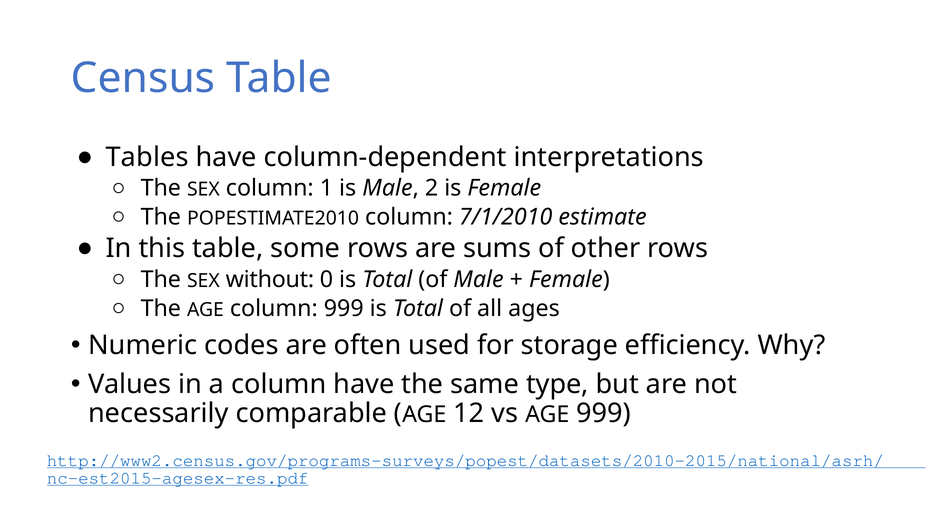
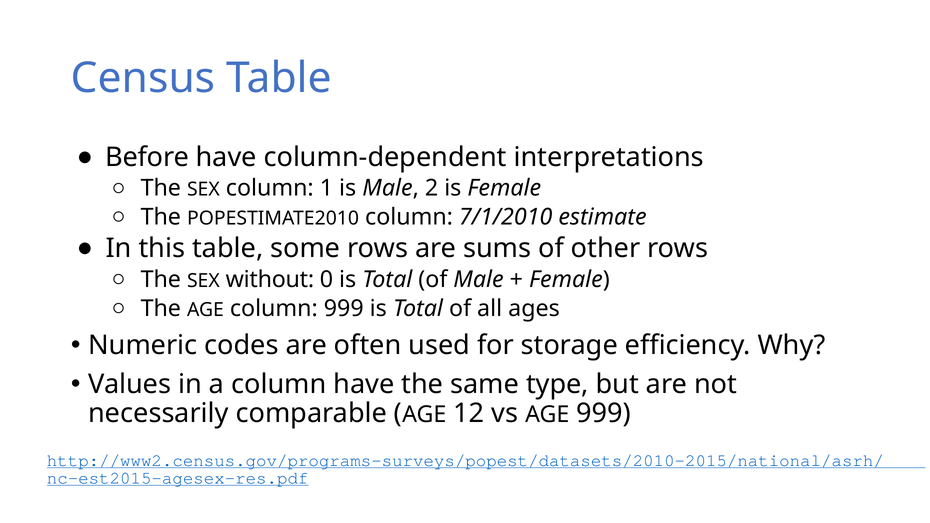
Tables: Tables -> Before
